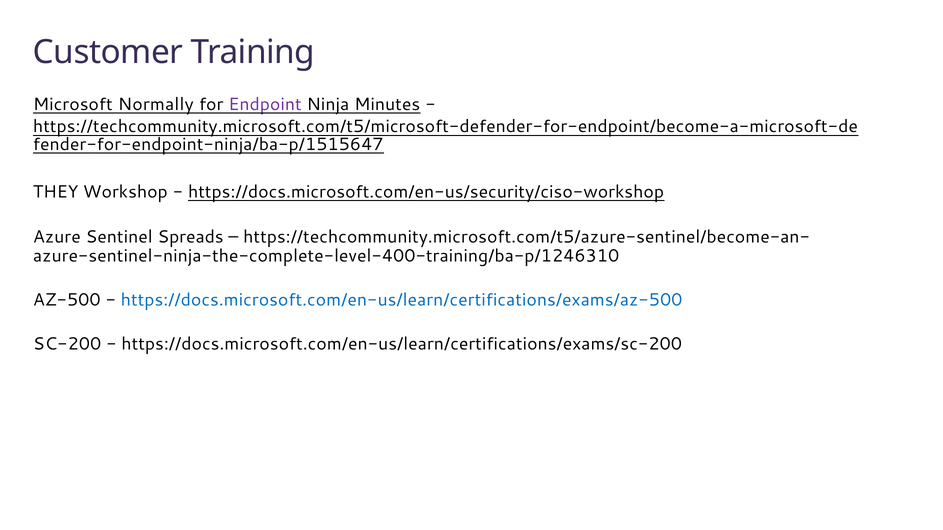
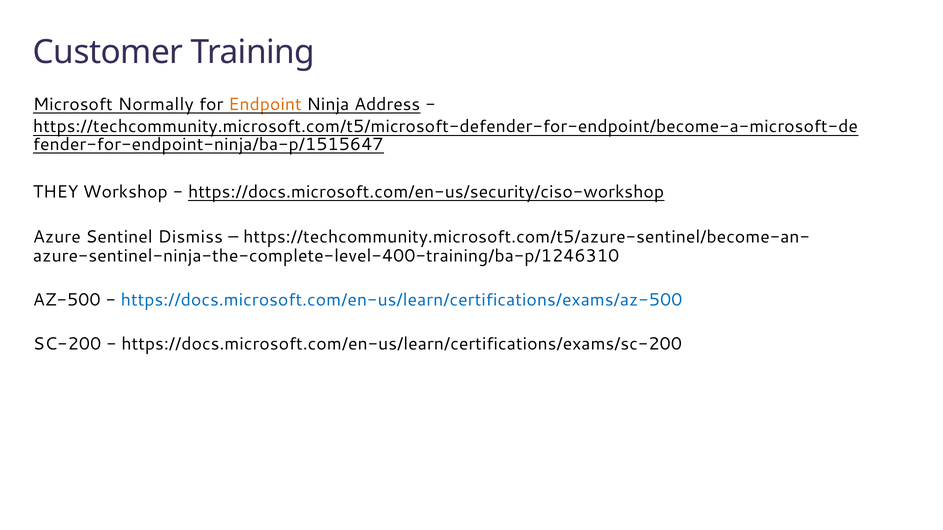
Endpoint colour: purple -> orange
Minutes: Minutes -> Address
Spreads: Spreads -> Dismiss
